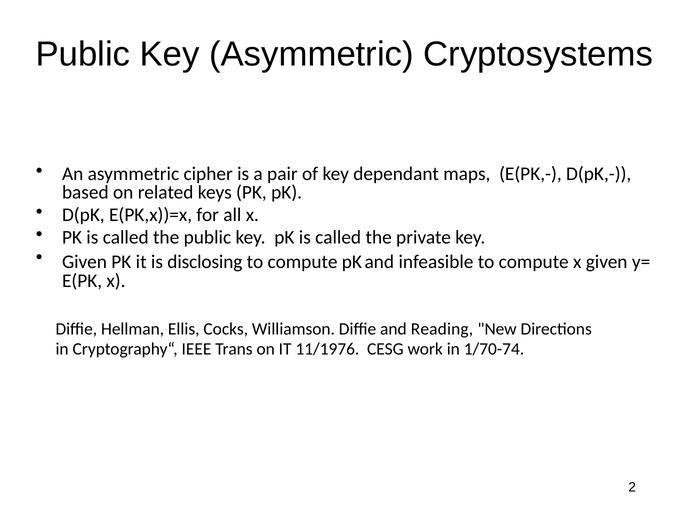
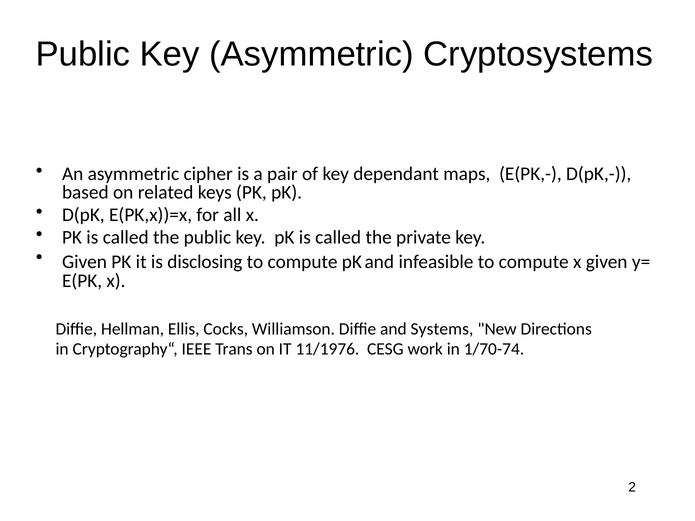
Reading: Reading -> Systems
